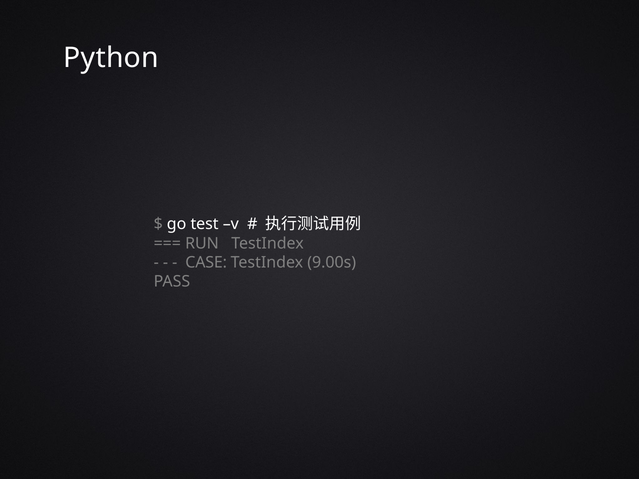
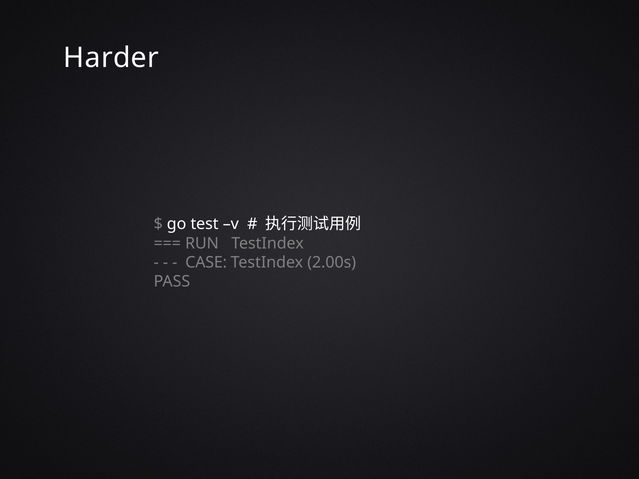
Python: Python -> Harder
9.00s: 9.00s -> 2.00s
